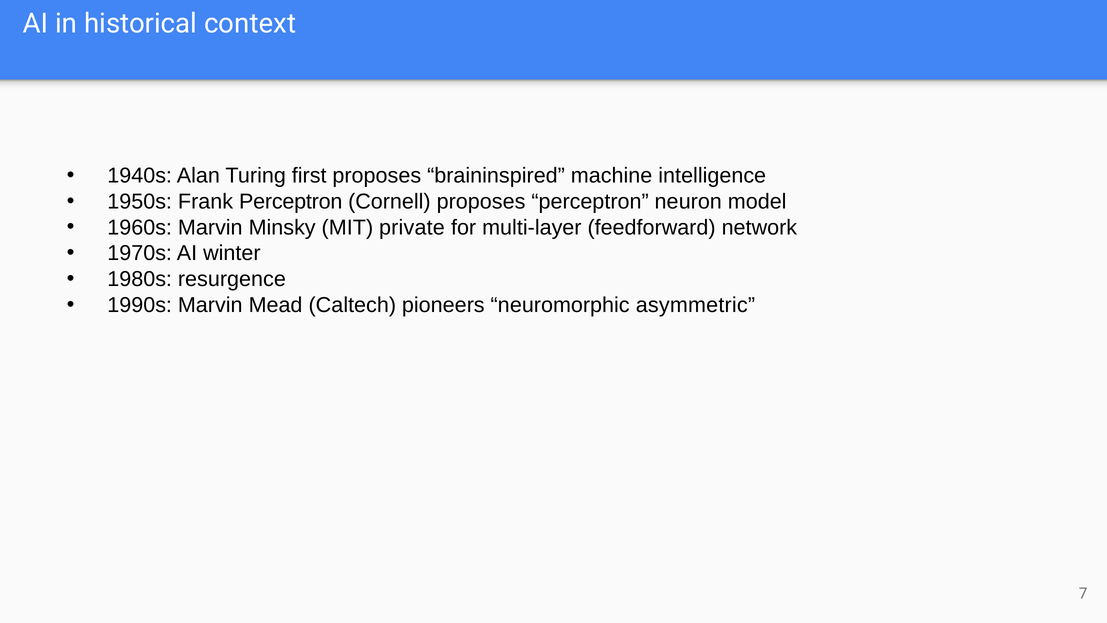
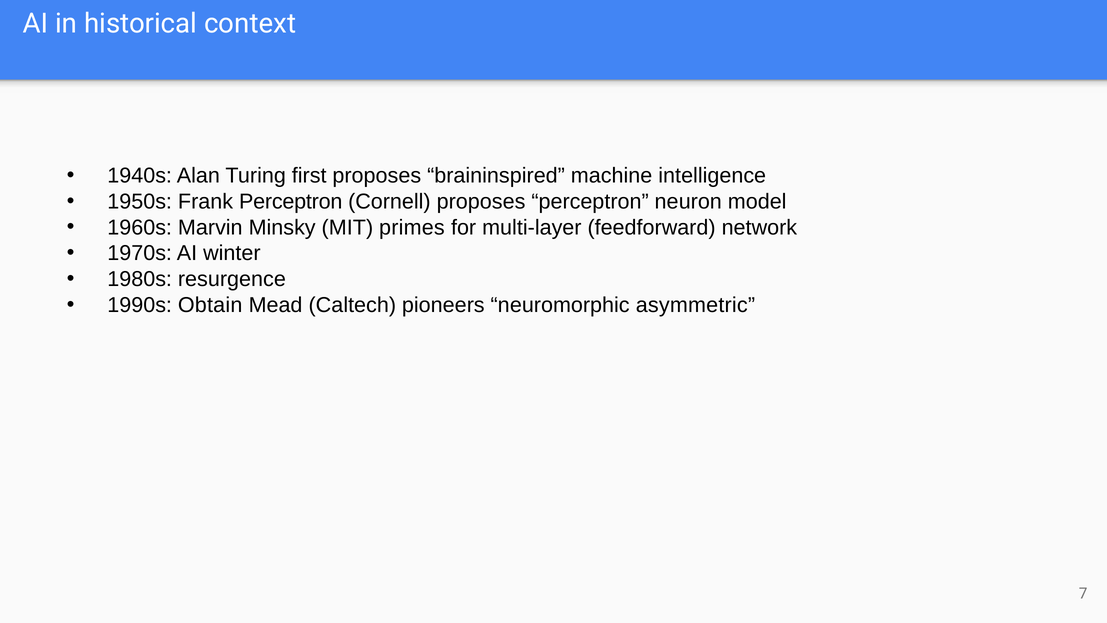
private: private -> primes
1990s Marvin: Marvin -> Obtain
